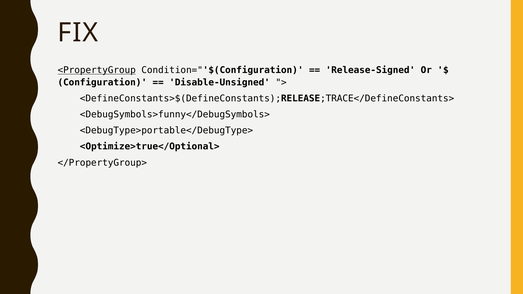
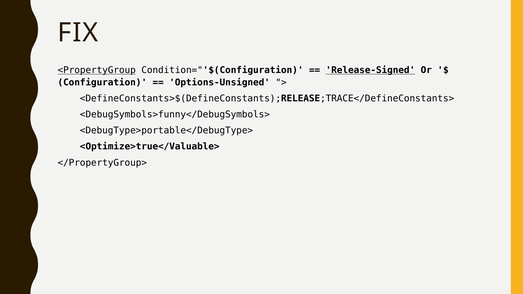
Release-Signed underline: none -> present
Disable-Unsigned: Disable-Unsigned -> Options-Unsigned
<Optimize>true</Optional>: <Optimize>true</Optional> -> <Optimize>true</Valuable>
